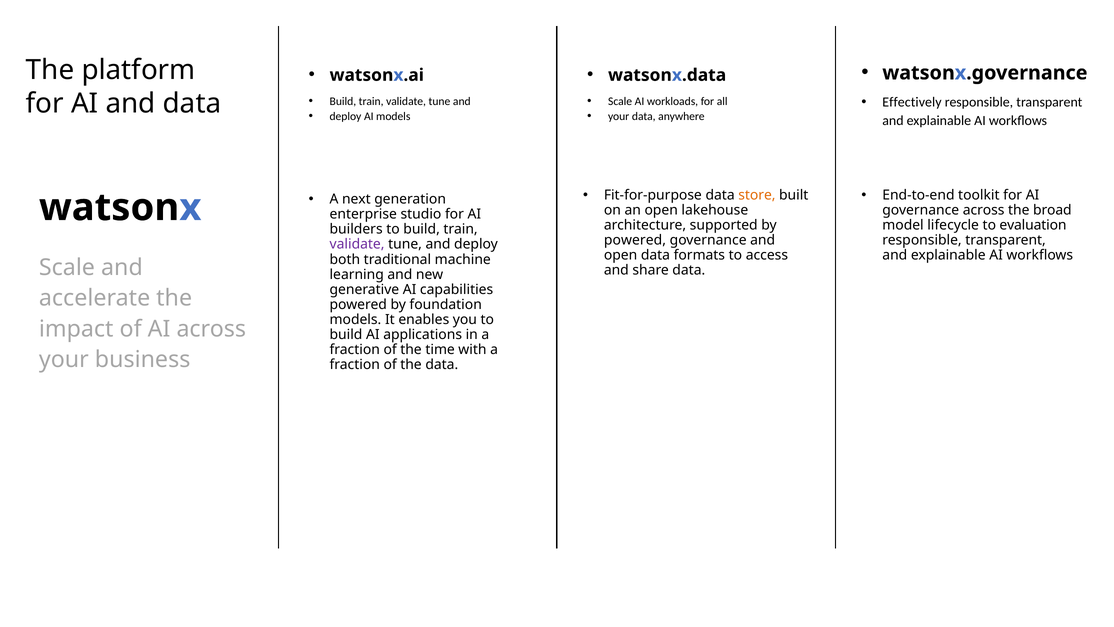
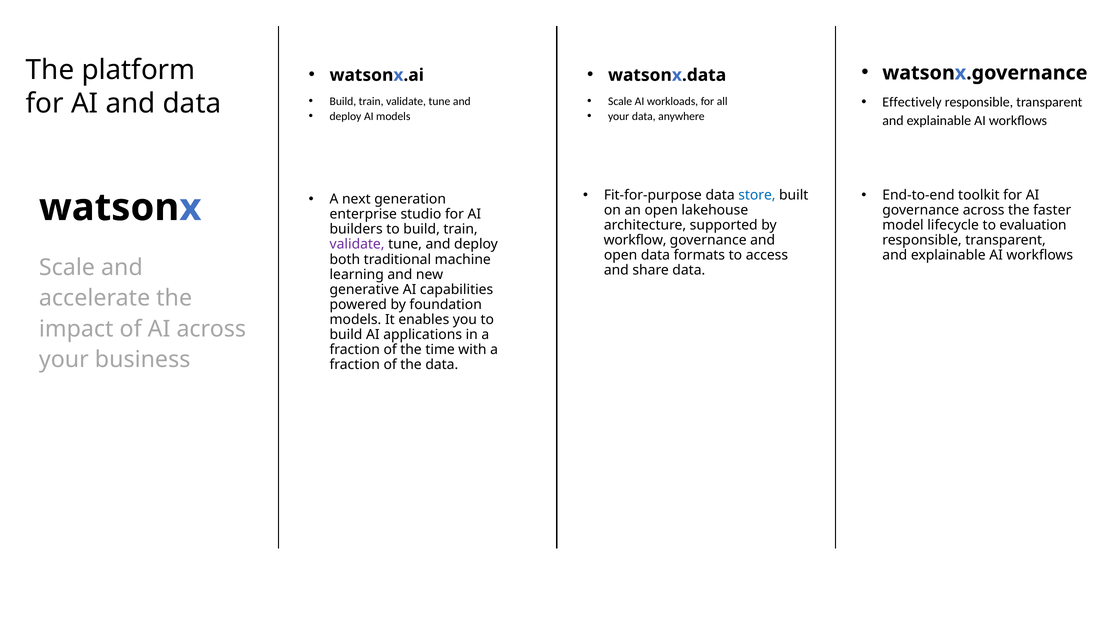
store colour: orange -> blue
broad: broad -> faster
powered at (635, 240): powered -> workflow
